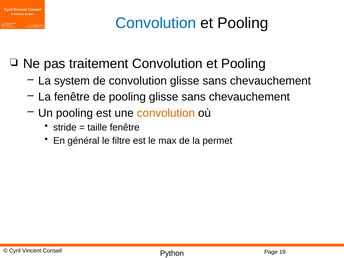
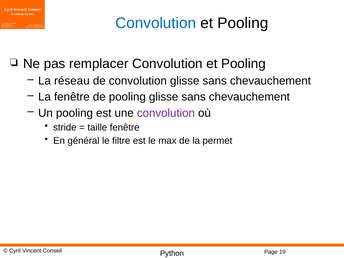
traitement: traitement -> remplacer
system: system -> réseau
convolution at (166, 113) colour: orange -> purple
